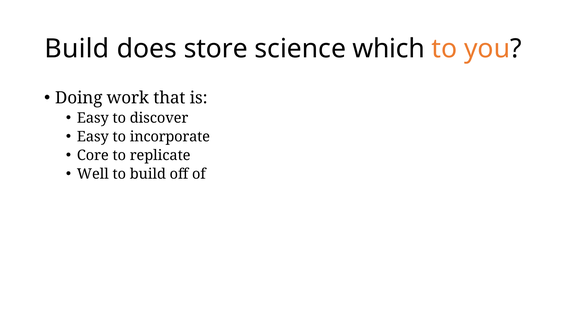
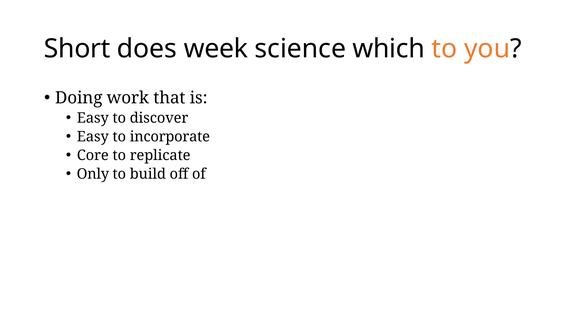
Build at (77, 49): Build -> Short
store: store -> week
Well: Well -> Only
